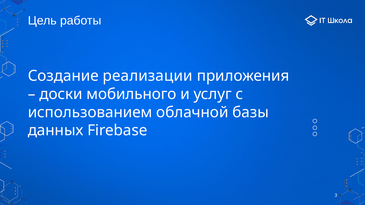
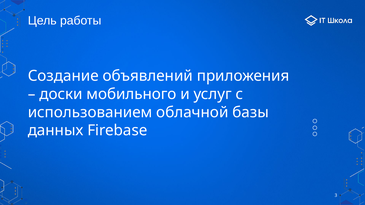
реализации: реализации -> объявлений
